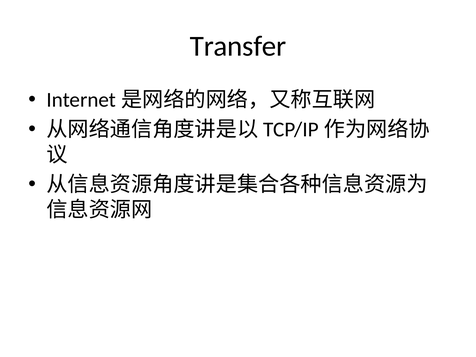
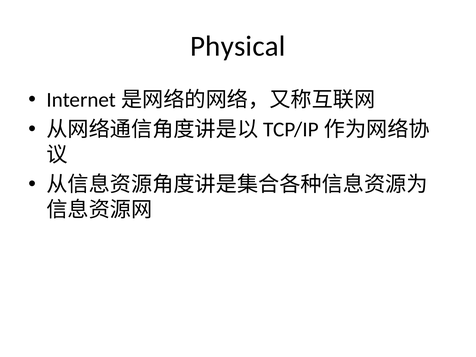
Transfer: Transfer -> Physical
